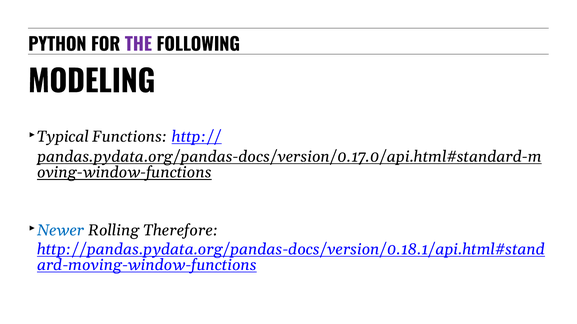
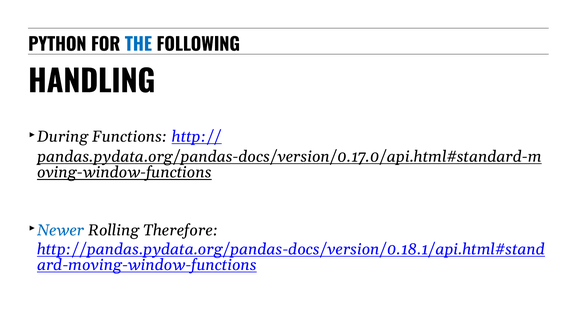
THE colour: purple -> blue
MODELING: MODELING -> HANDLING
Typical: Typical -> During
